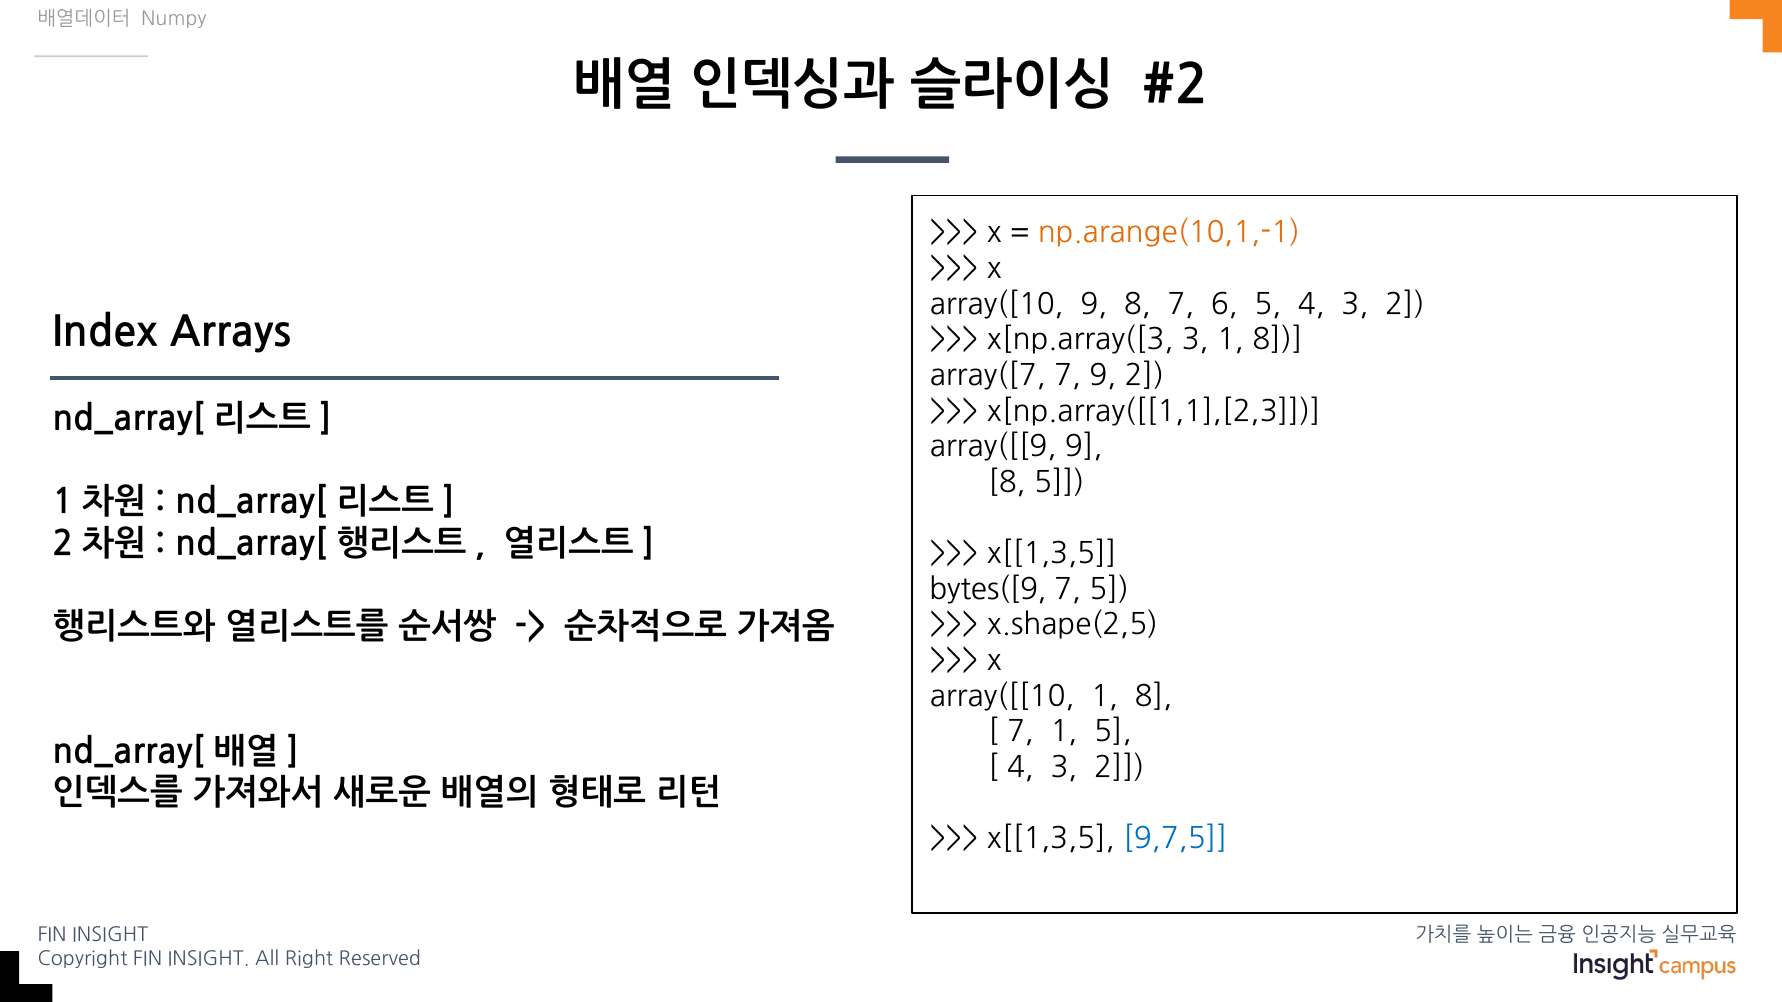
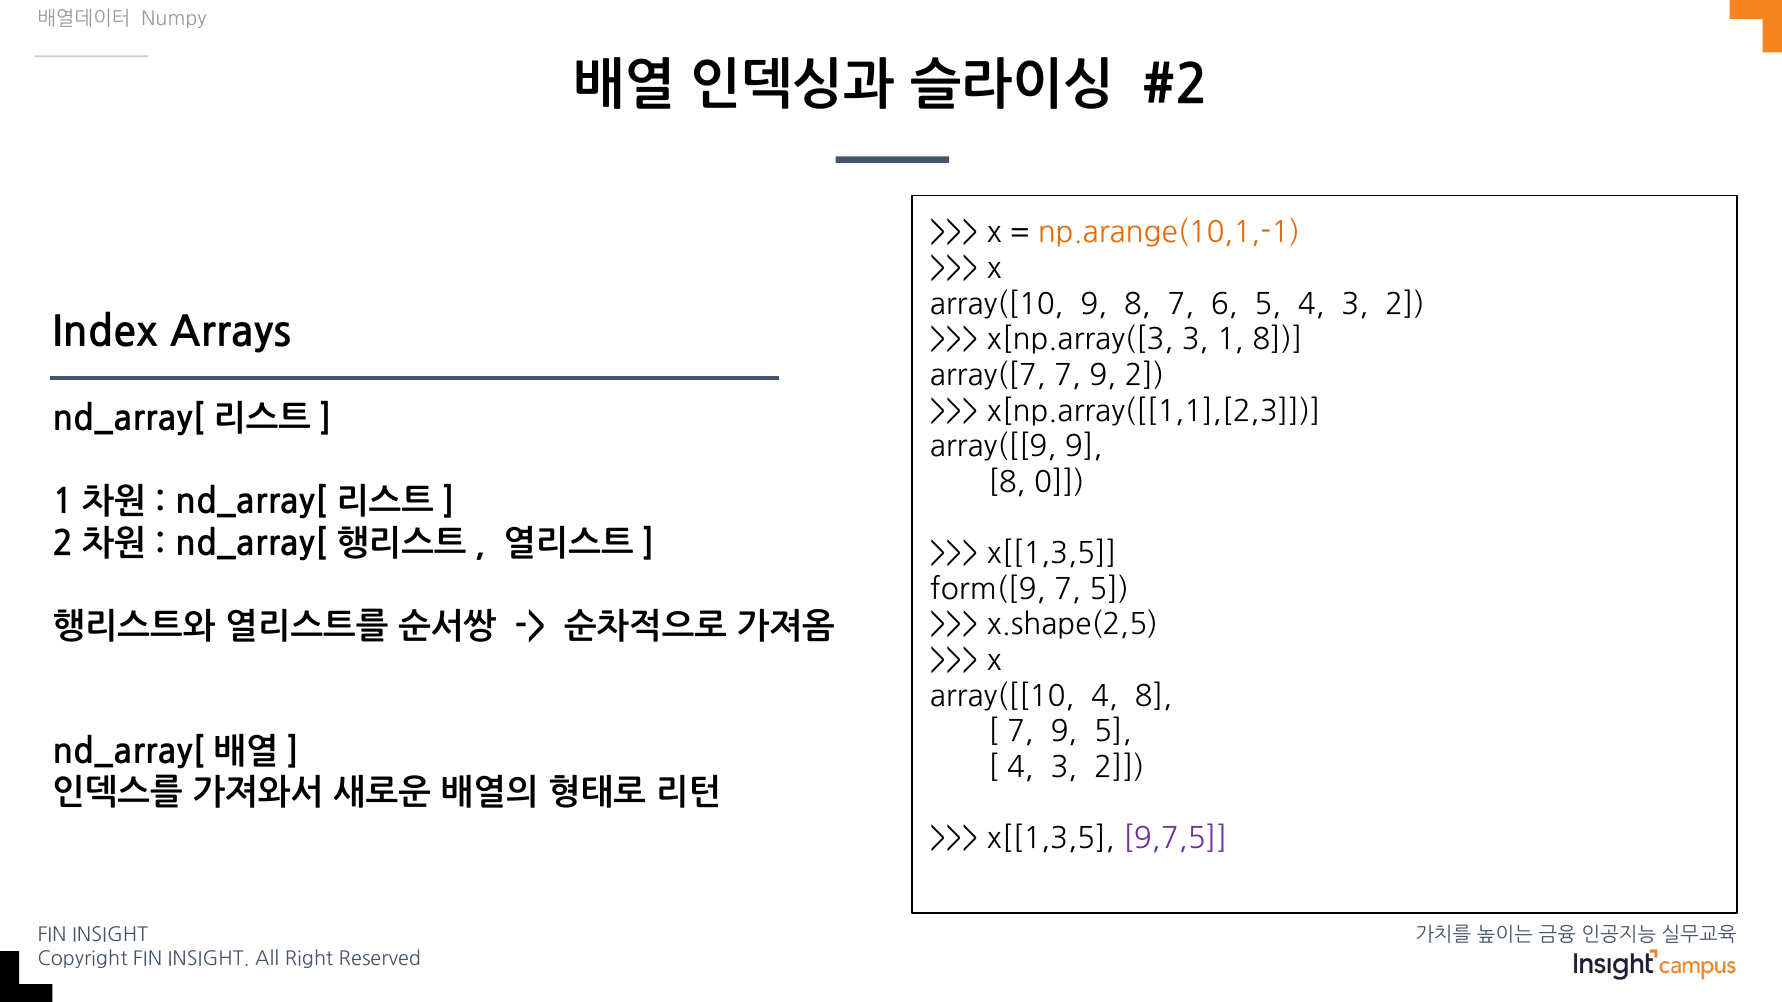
8 5: 5 -> 0
bytes([9: bytes([9 -> form([9
array([[10 1: 1 -> 4
1 at (1064, 732): 1 -> 9
9,7,5 colour: blue -> purple
